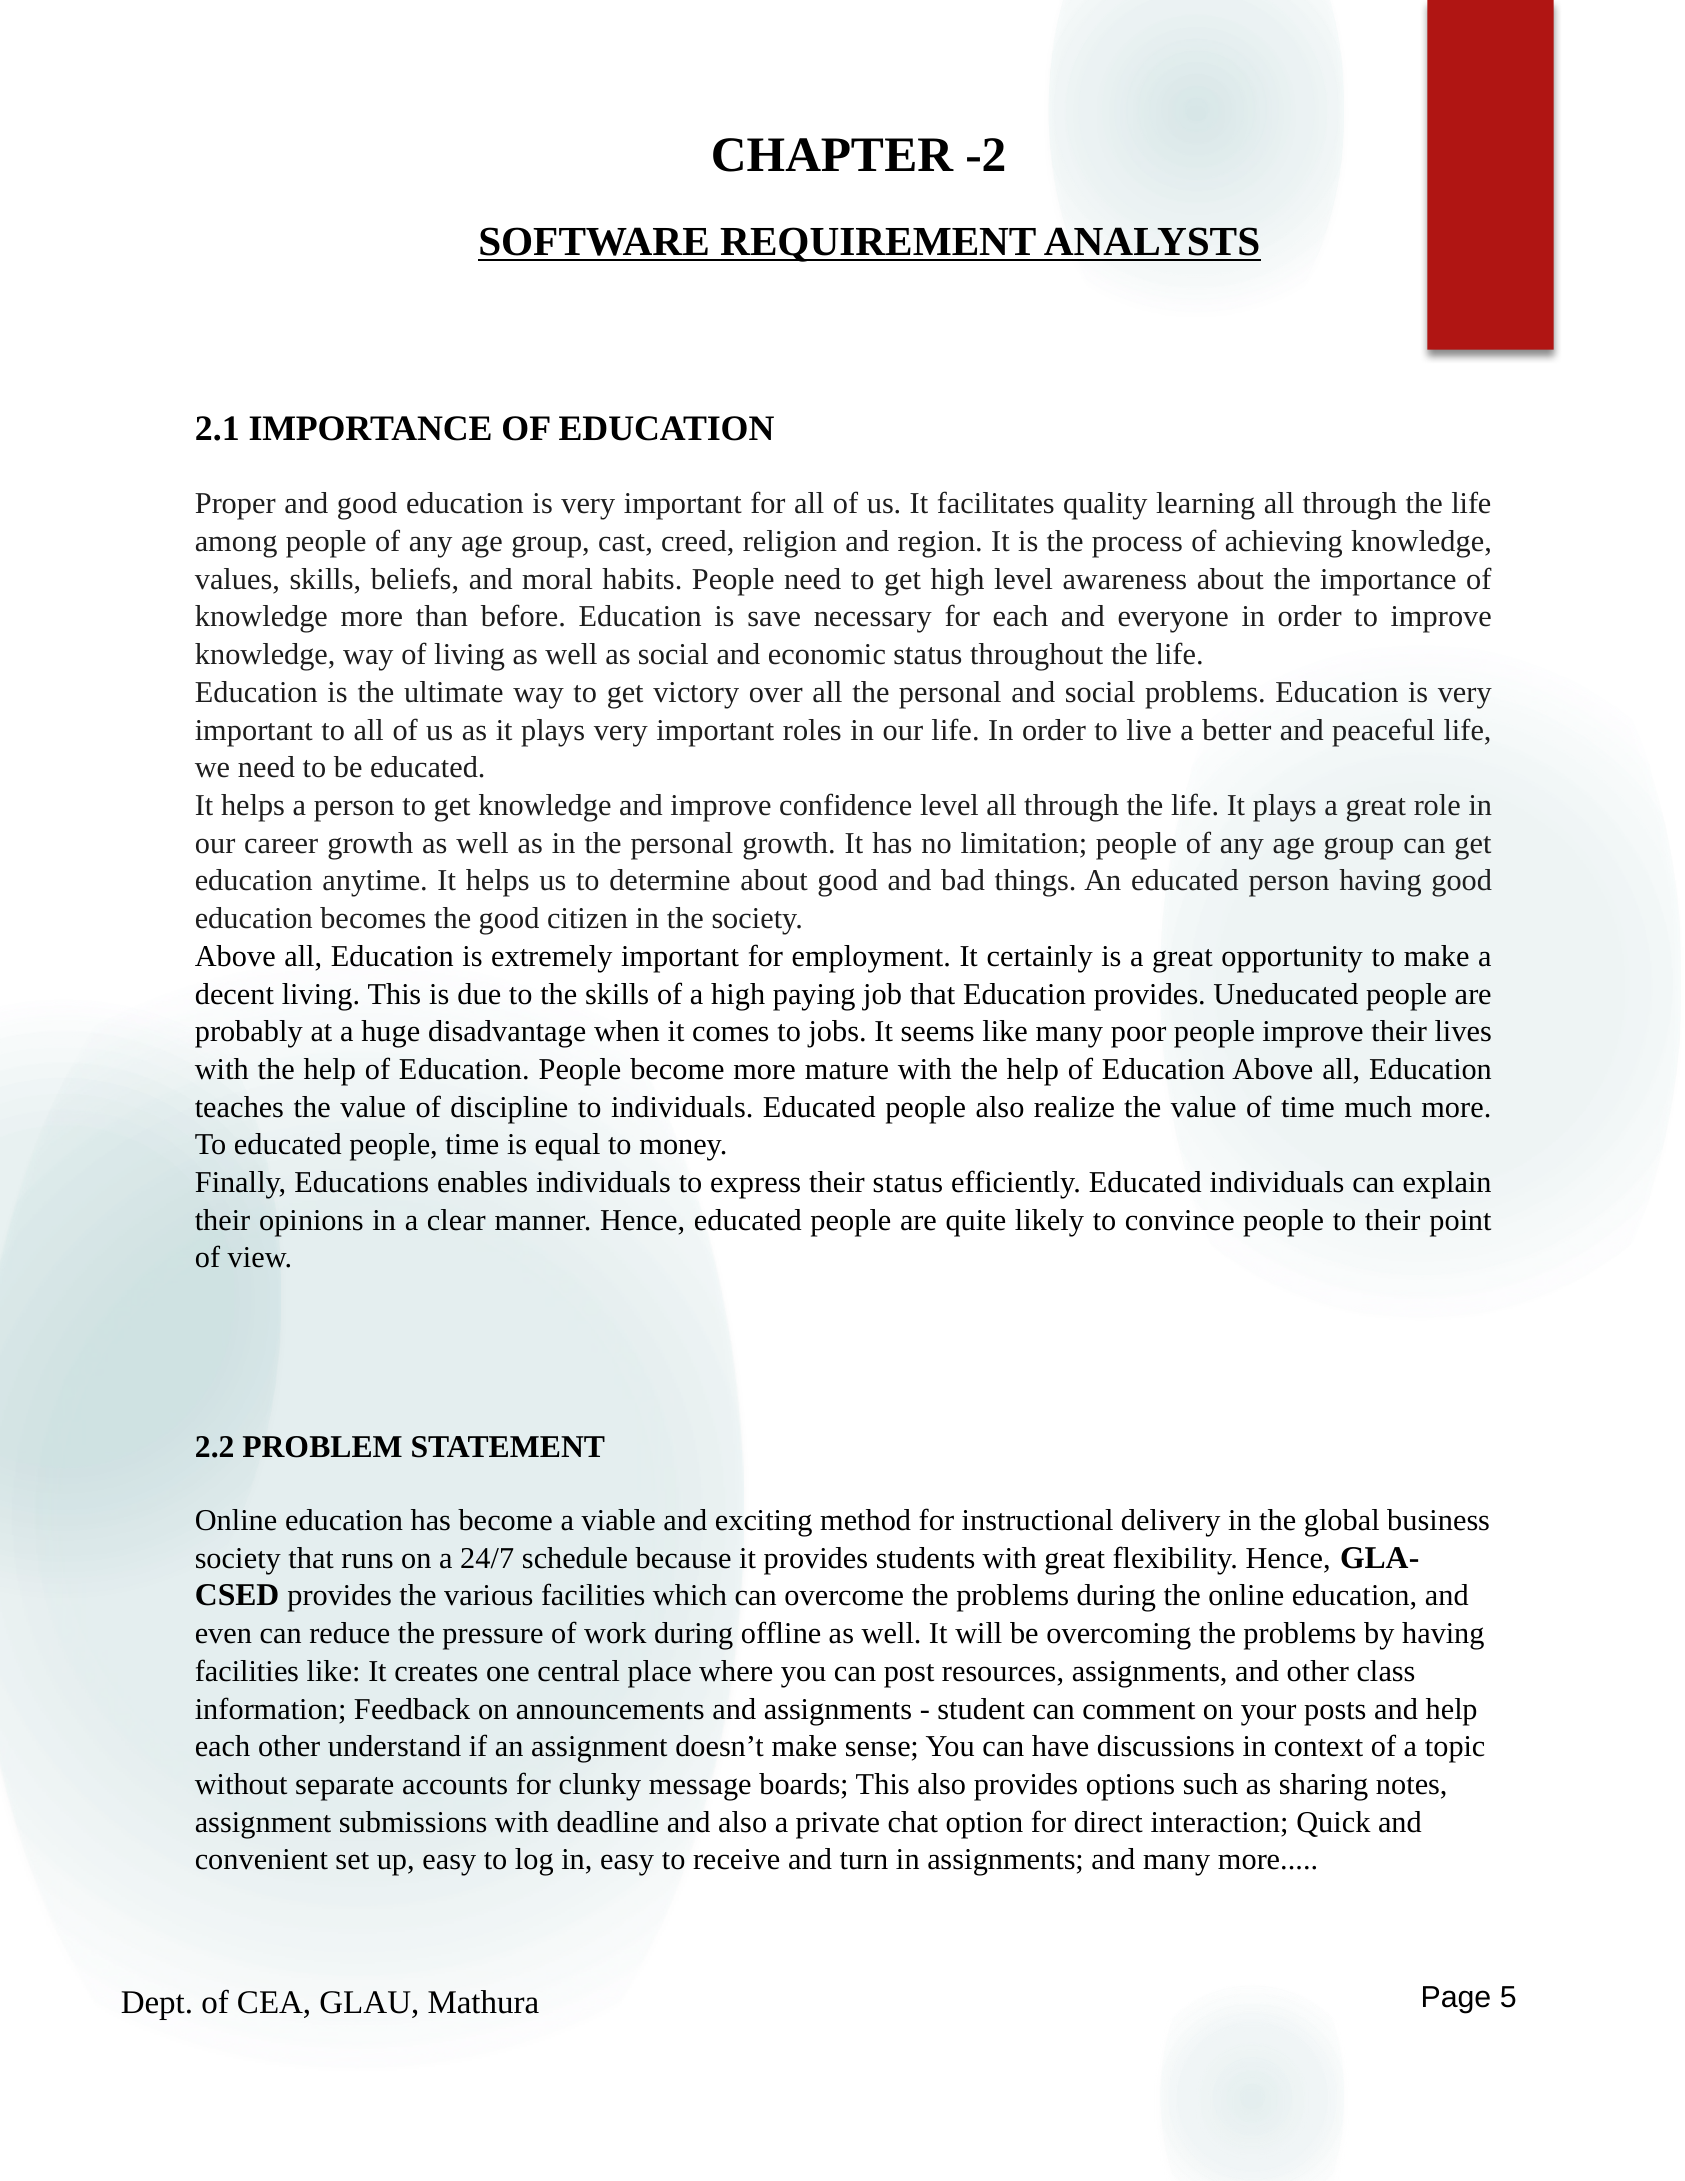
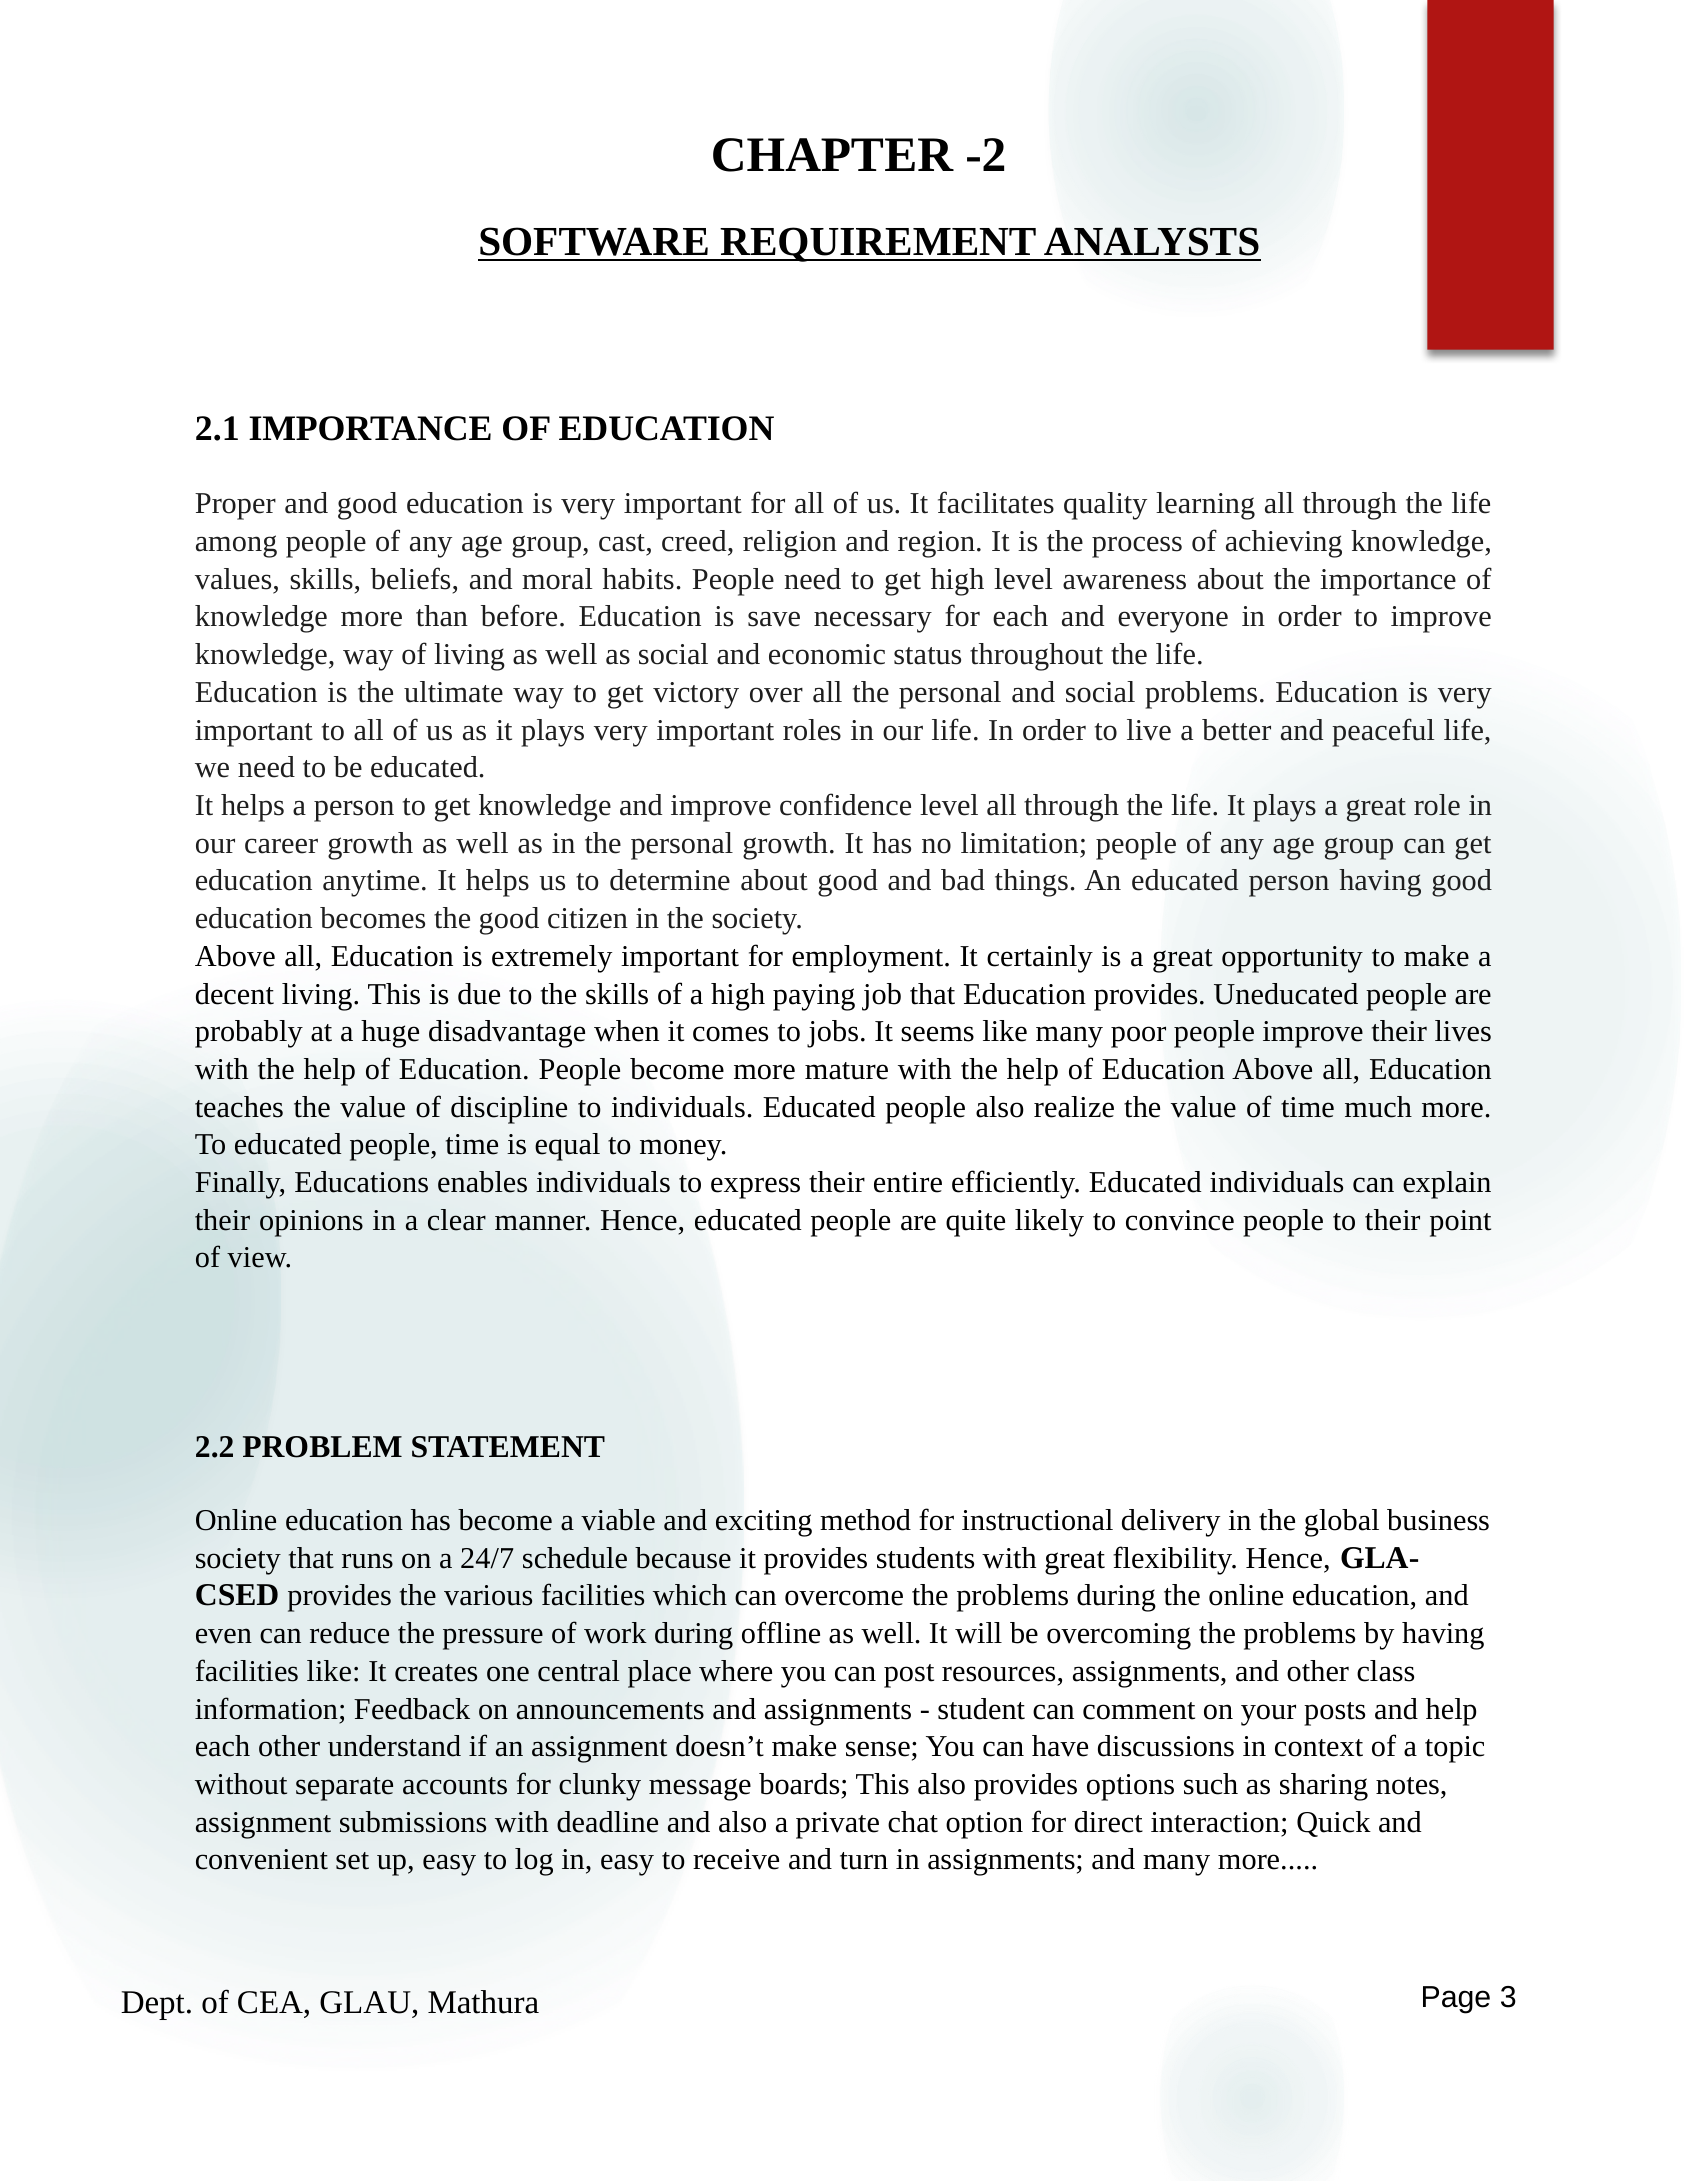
their status: status -> entire
5: 5 -> 3
